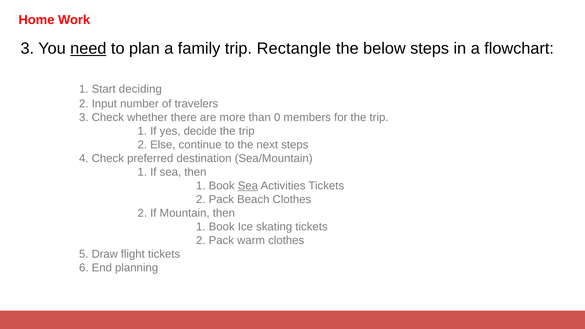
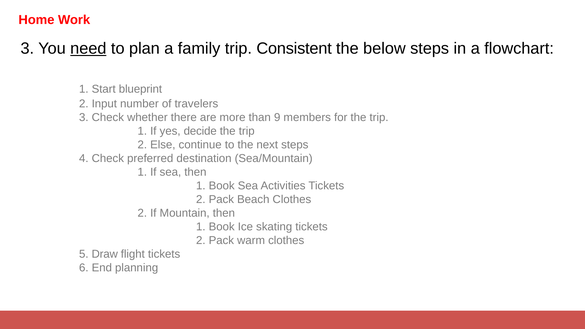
Rectangle: Rectangle -> Consistent
deciding: deciding -> blueprint
0: 0 -> 9
Sea at (248, 186) underline: present -> none
